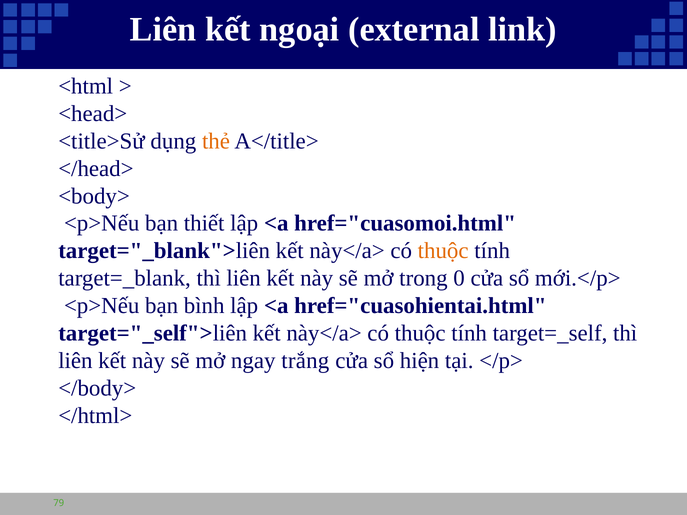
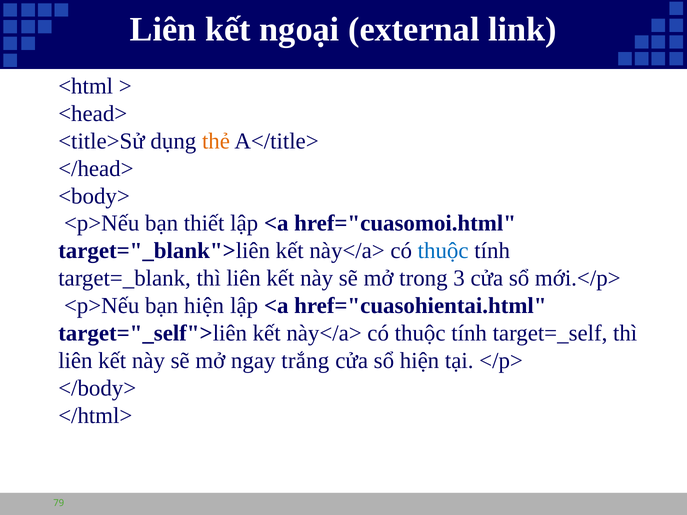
thuộc at (443, 251) colour: orange -> blue
0: 0 -> 3
bạn bình: bình -> hiện
